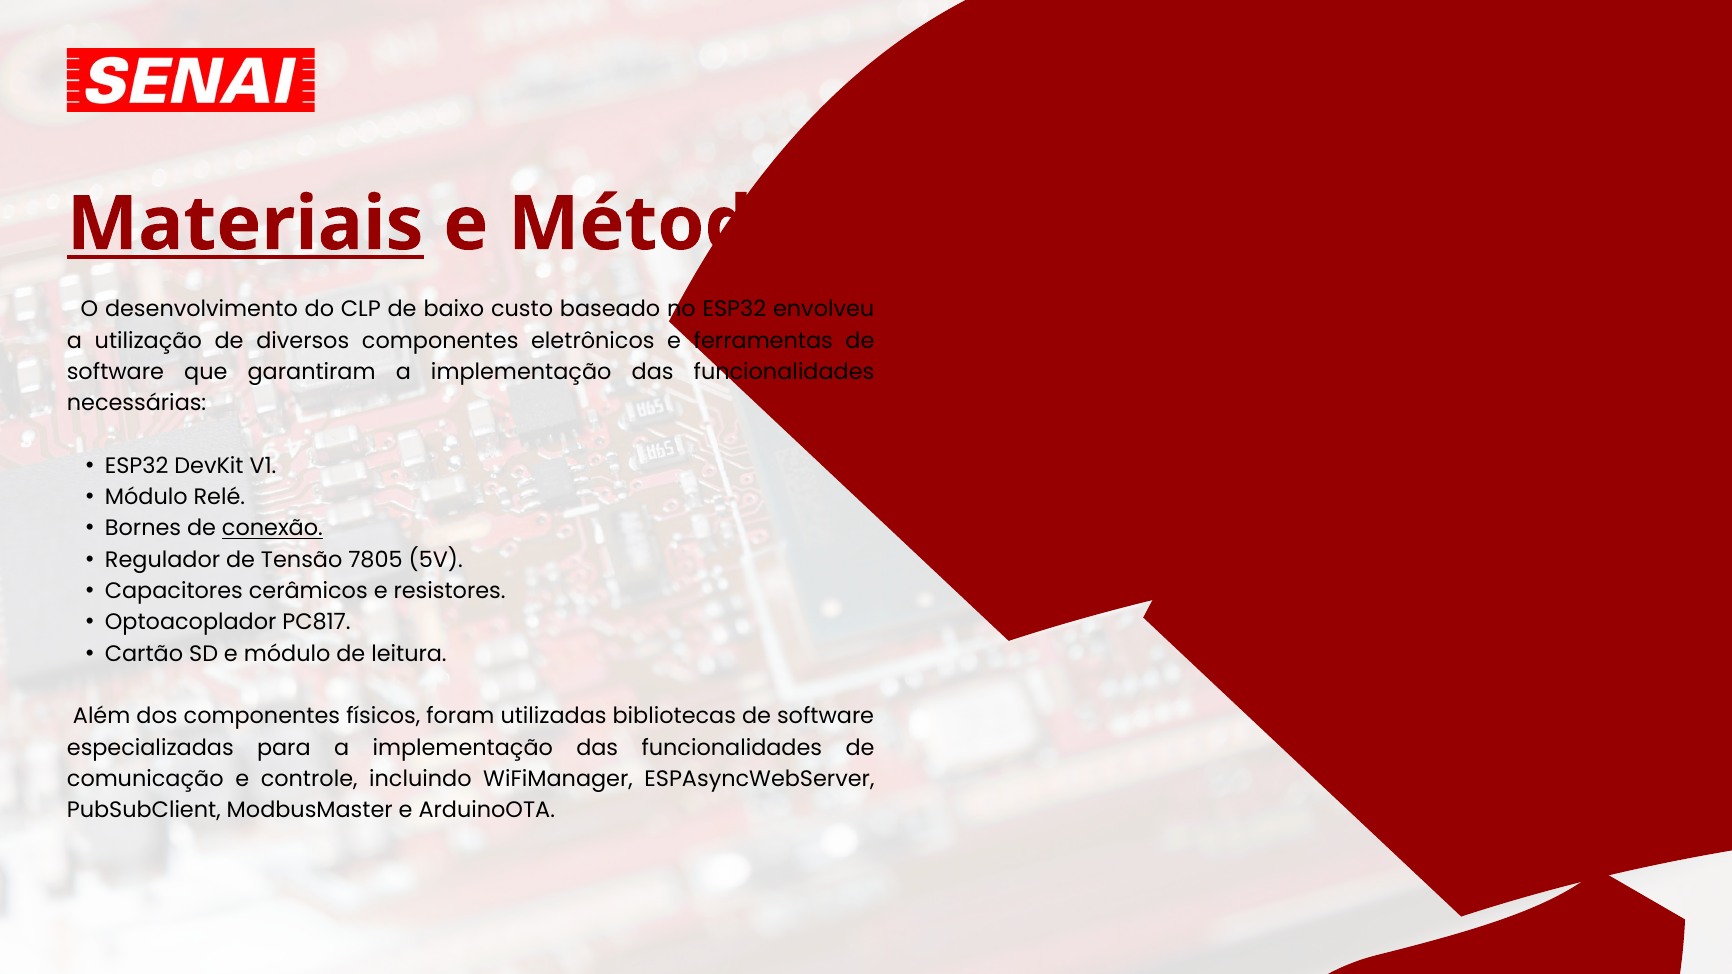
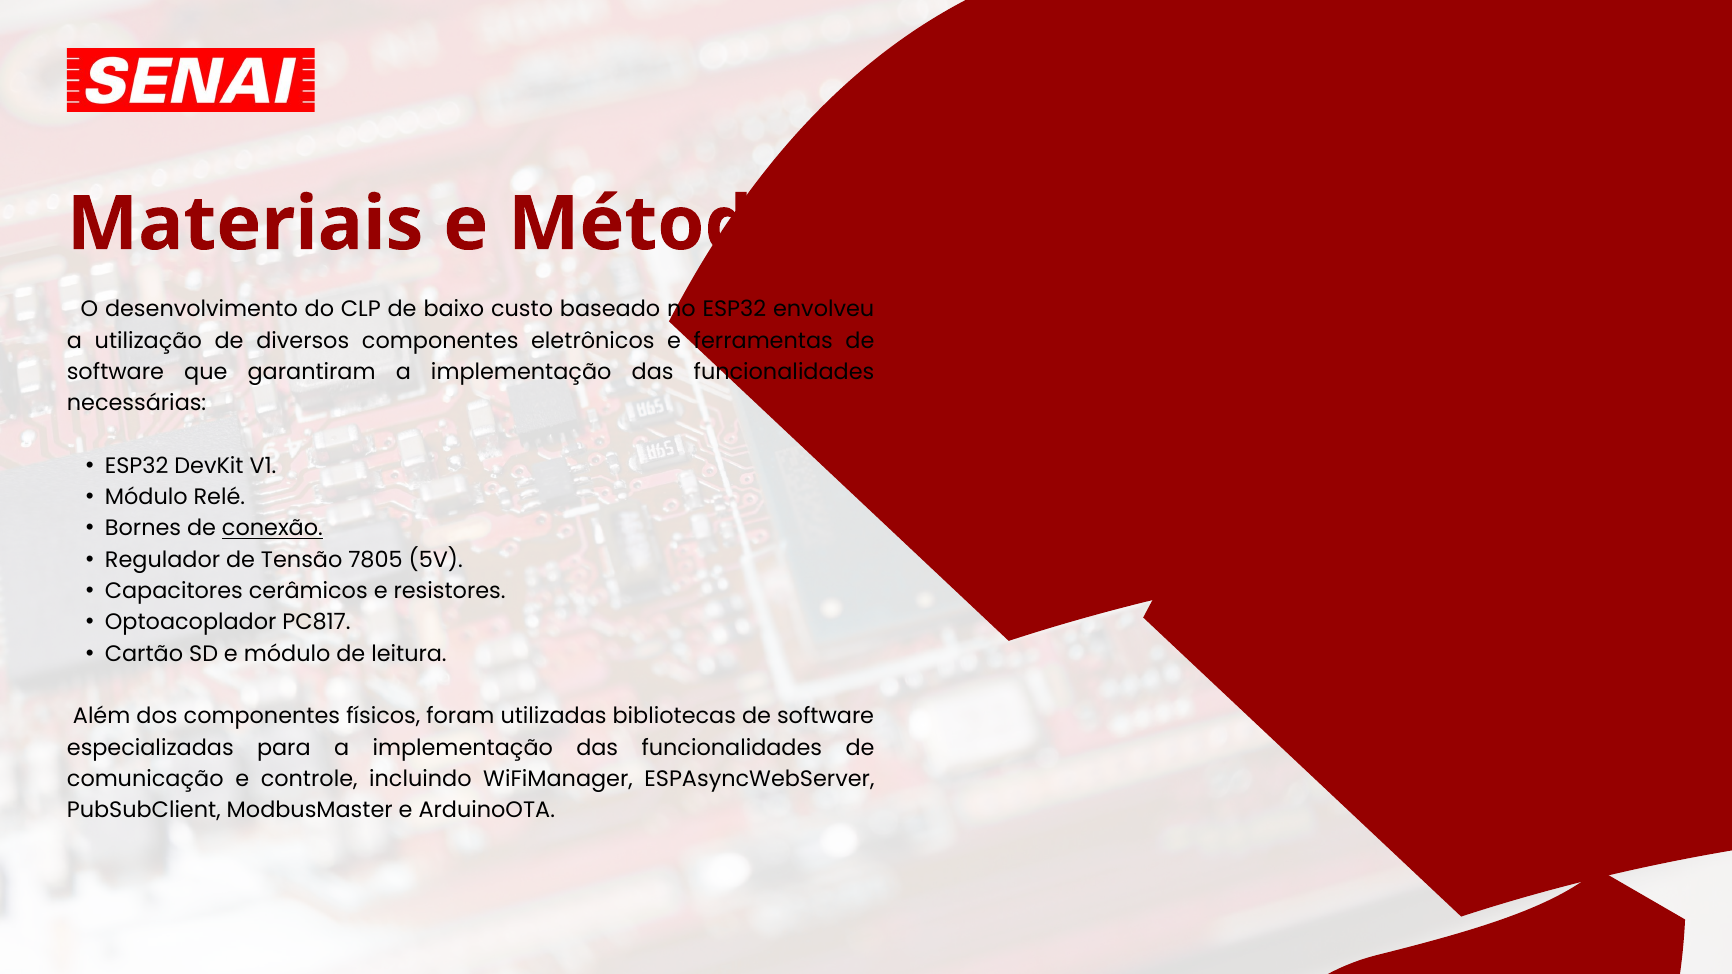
Materiais underline: present -> none
